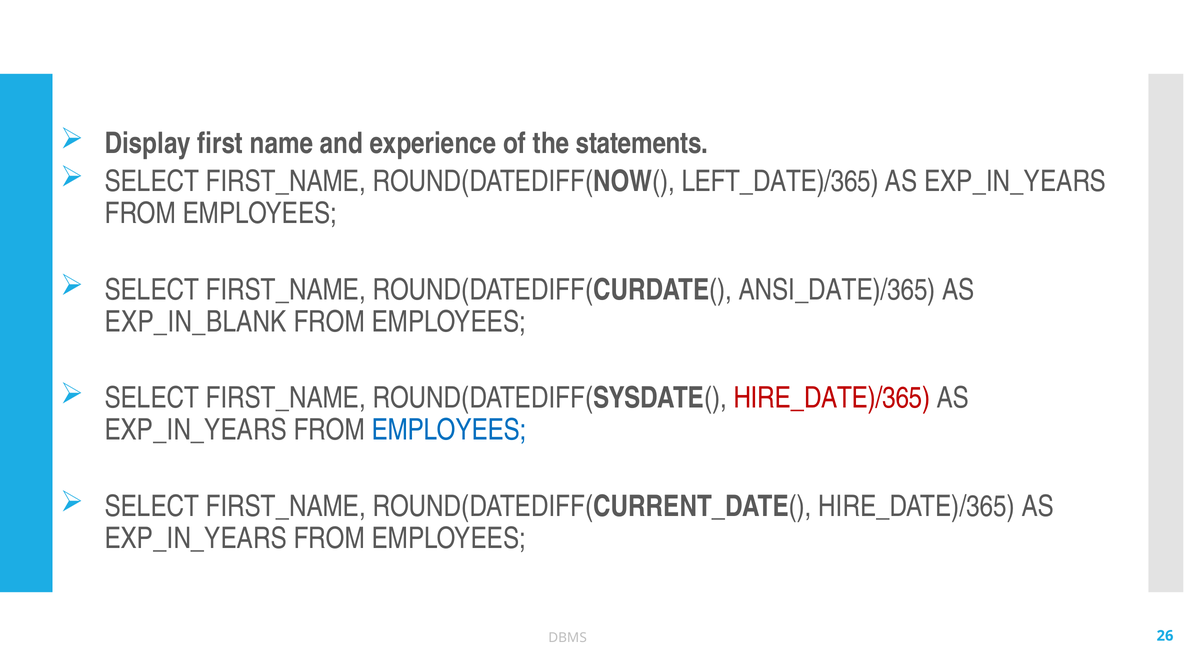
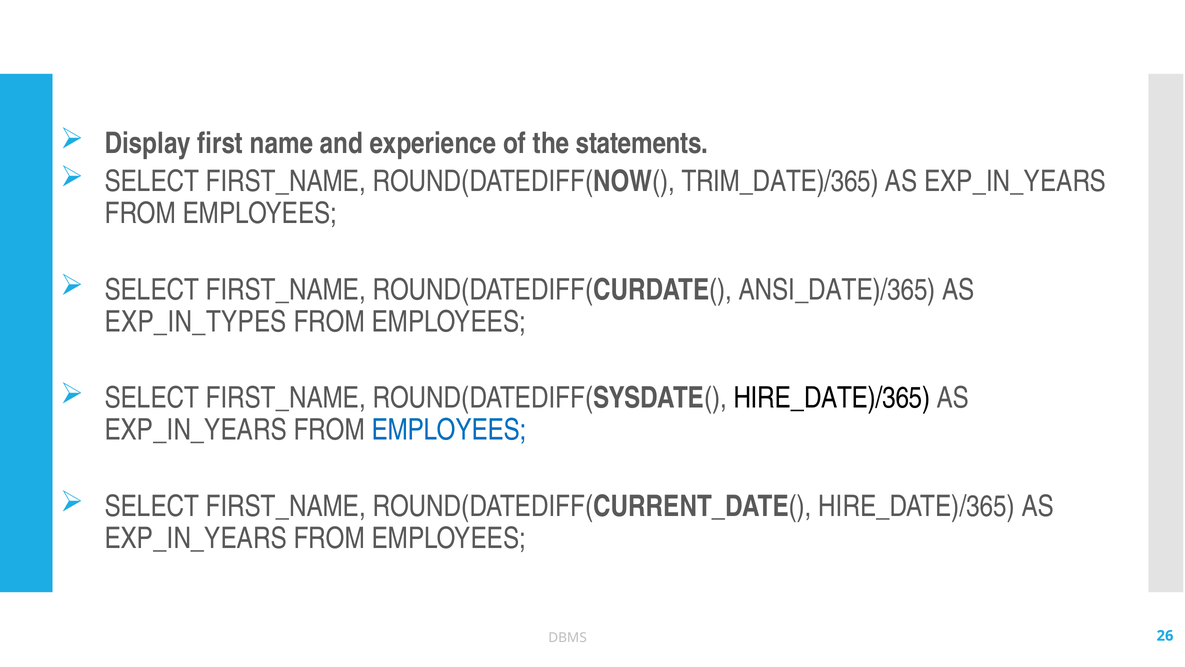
LEFT_DATE)/365: LEFT_DATE)/365 -> TRIM_DATE)/365
EXP_IN_BLANK: EXP_IN_BLANK -> EXP_IN_TYPES
HIRE_DATE)/365 at (832, 398) colour: red -> black
